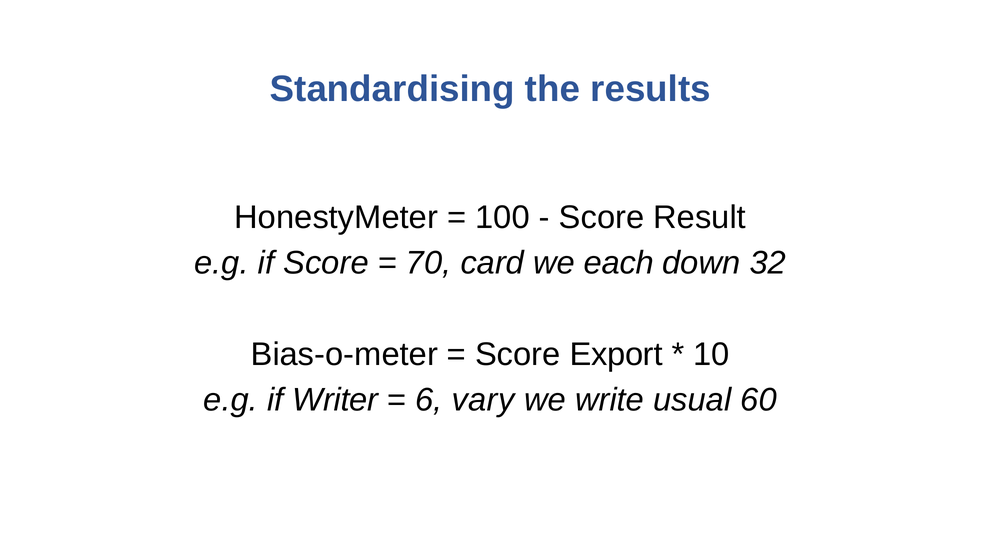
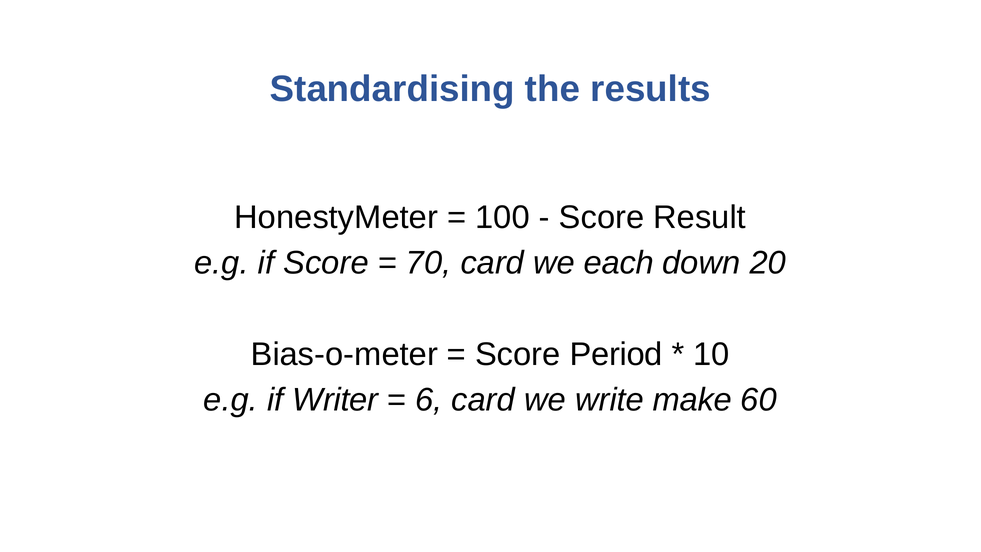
32: 32 -> 20
Export: Export -> Period
6 vary: vary -> card
usual: usual -> make
